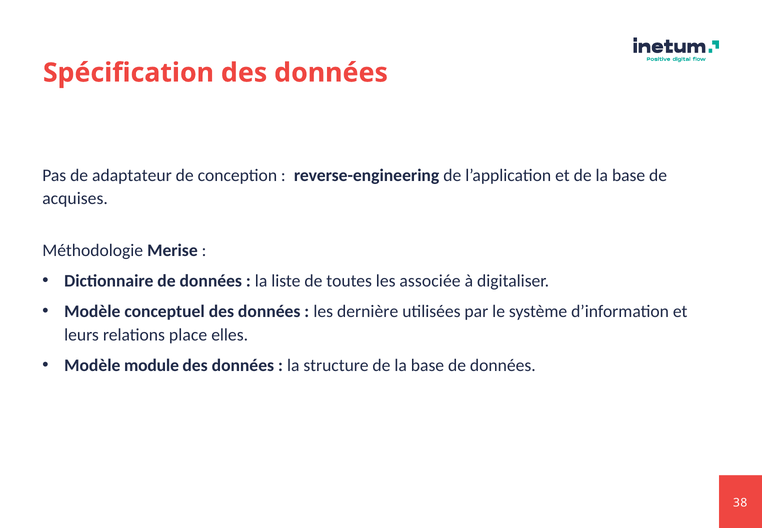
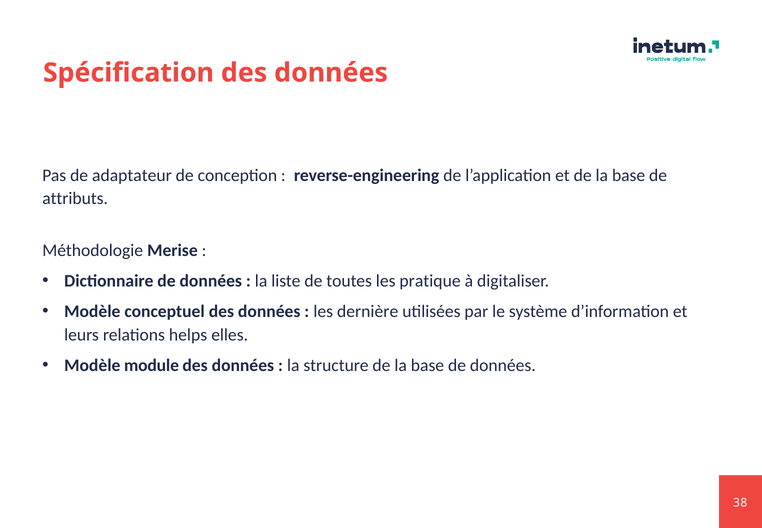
acquises: acquises -> attributs
associée: associée -> pratique
place: place -> helps
